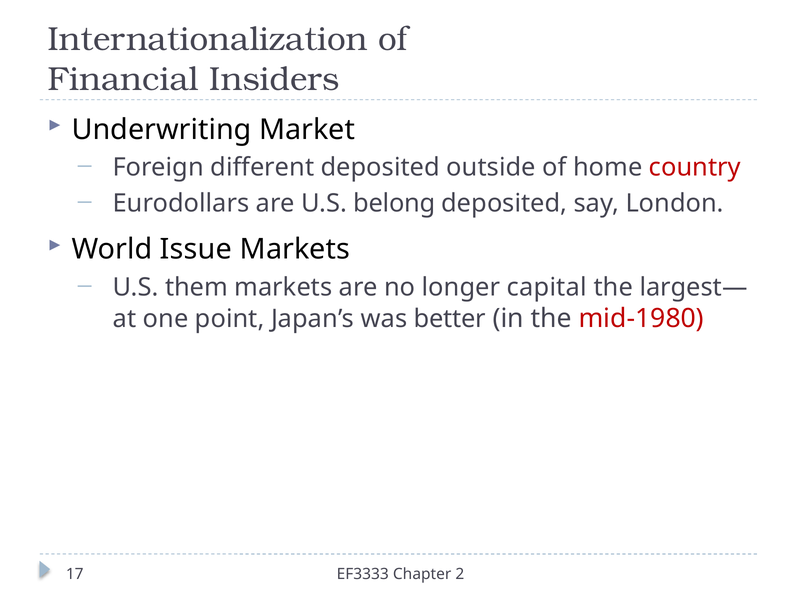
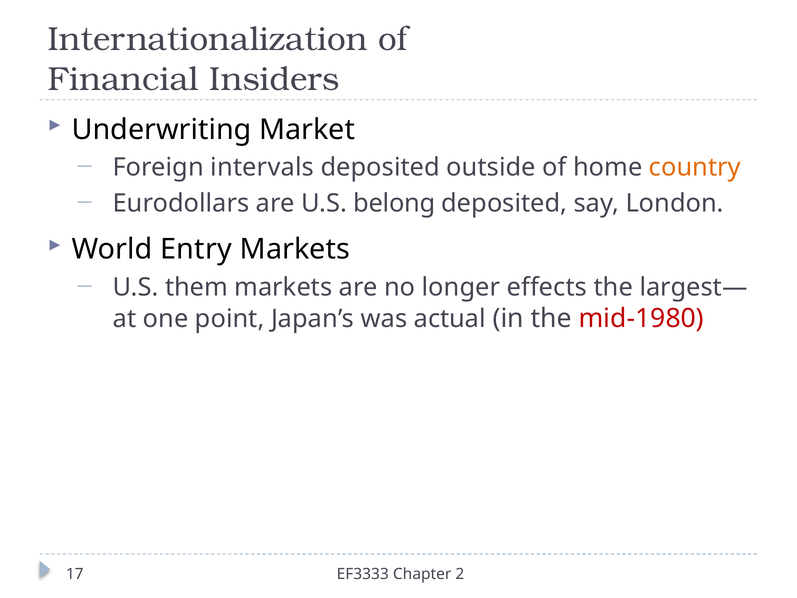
different: different -> intervals
country colour: red -> orange
Issue: Issue -> Entry
capital: capital -> effects
better: better -> actual
